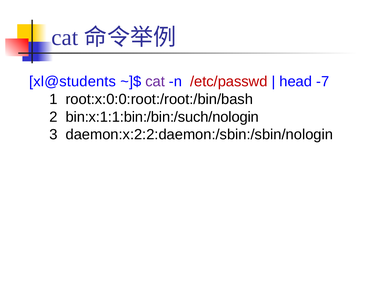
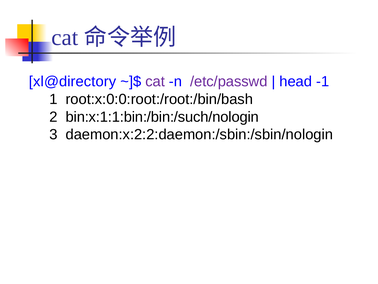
xl@students: xl@students -> xl@directory
/etc/passwd colour: red -> purple
-7: -7 -> -1
